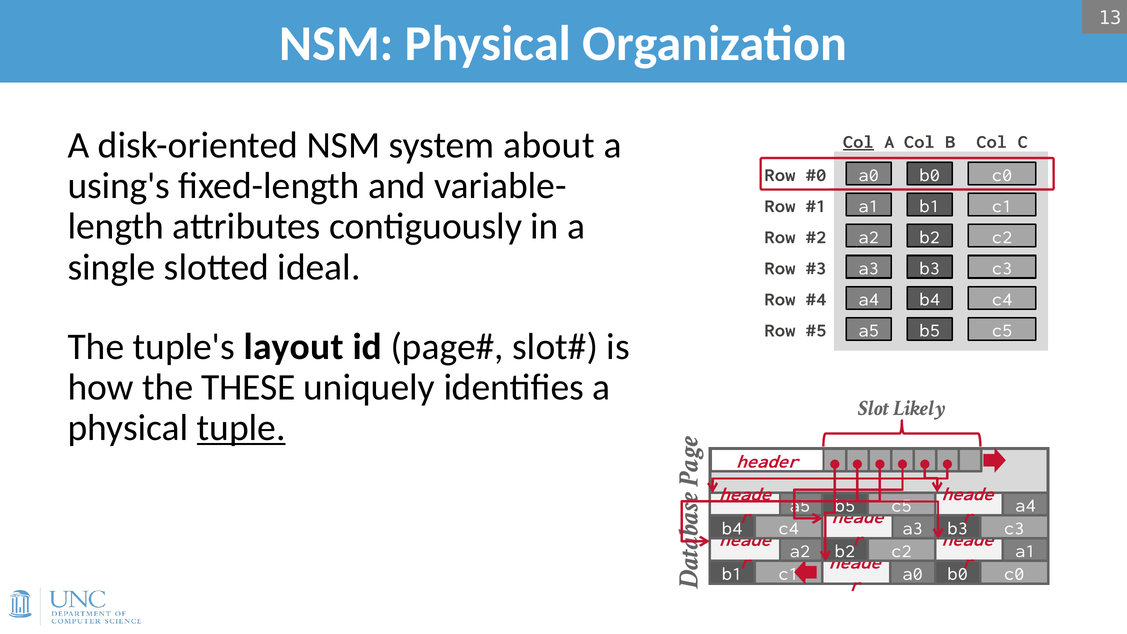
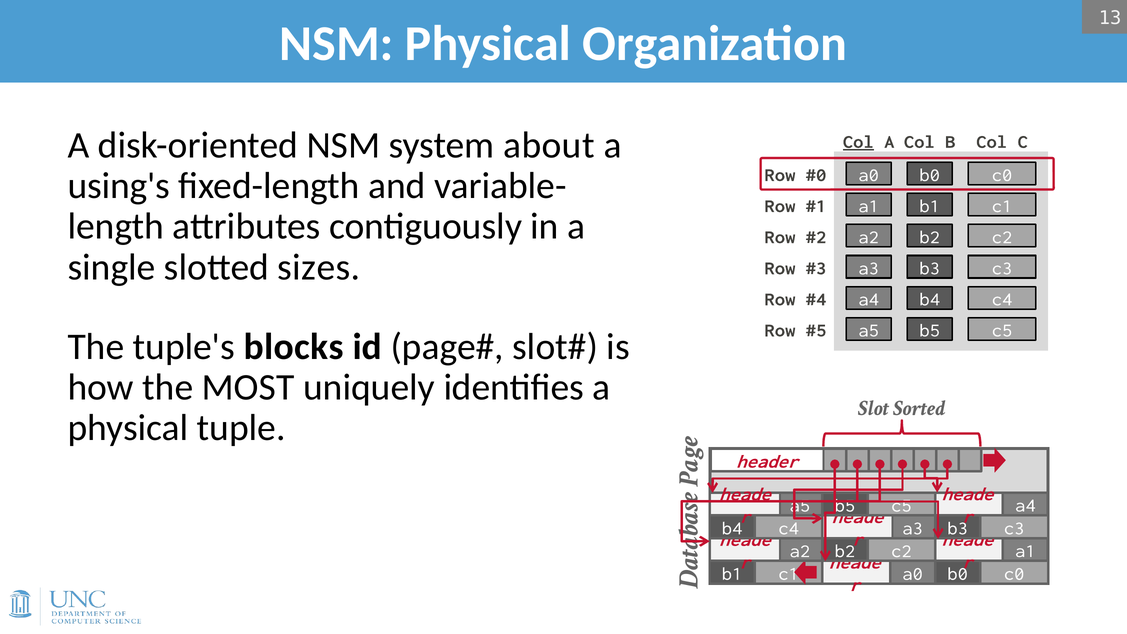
ideal: ideal -> sizes
layout: layout -> blocks
THESE: THESE -> MOST
Likely: Likely -> Sorted
tuple underline: present -> none
